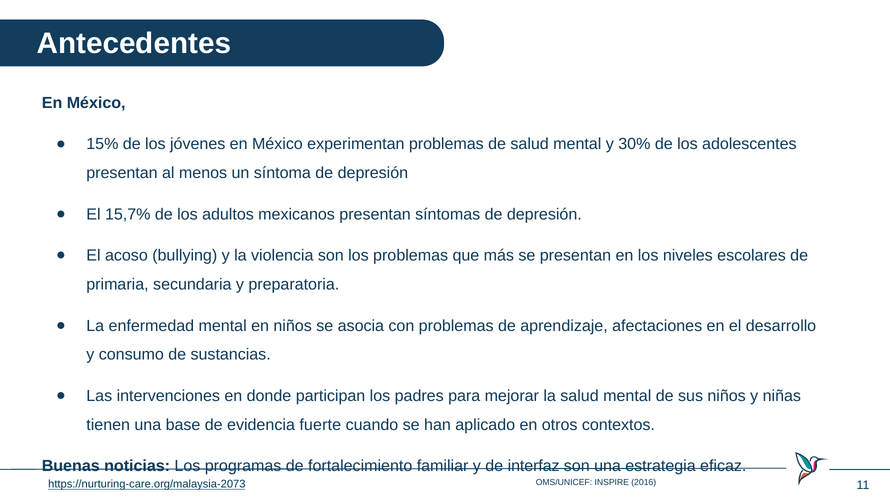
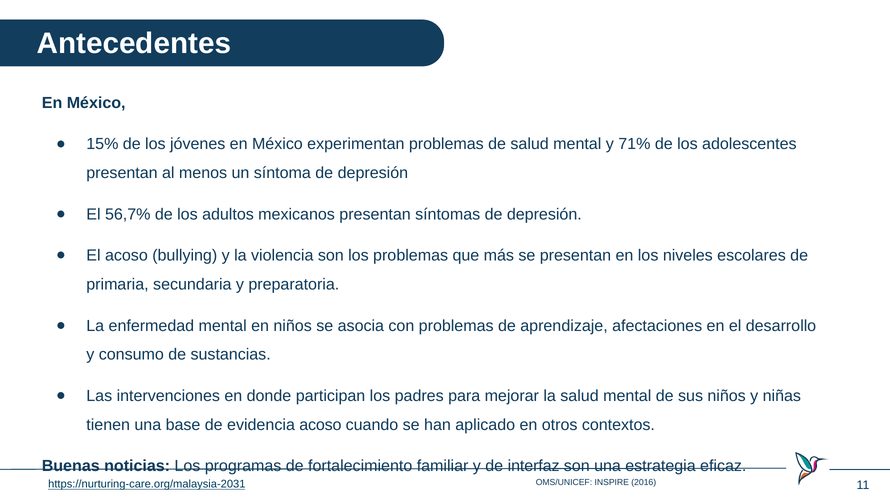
30%: 30% -> 71%
15,7%: 15,7% -> 56,7%
evidencia fuerte: fuerte -> acoso
https://nurturing-care.org/malaysia-2073: https://nurturing-care.org/malaysia-2073 -> https://nurturing-care.org/malaysia-2031
